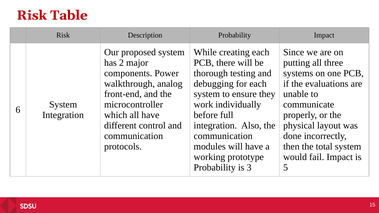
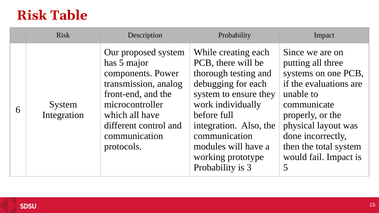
has 2: 2 -> 5
walkthrough: walkthrough -> transmission
